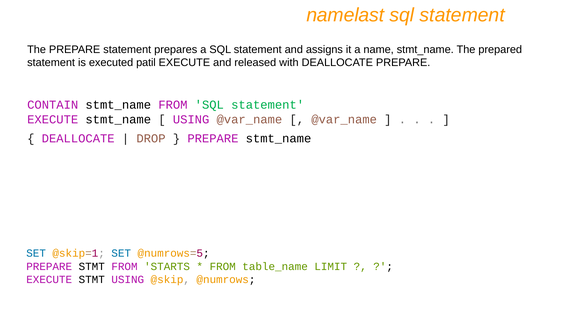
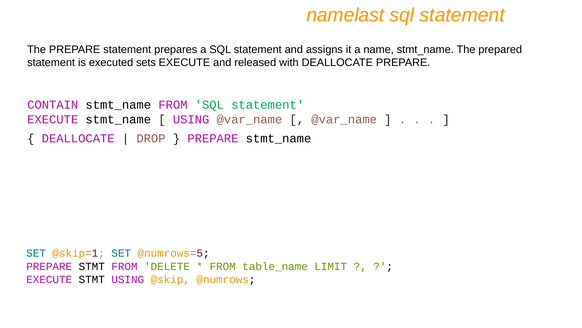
patil: patil -> sets
STARTS: STARTS -> DELETE
